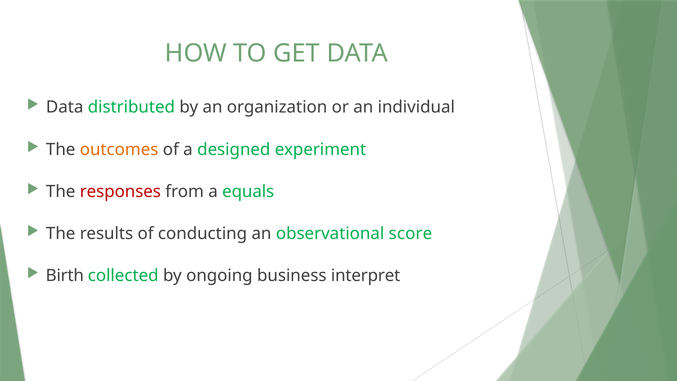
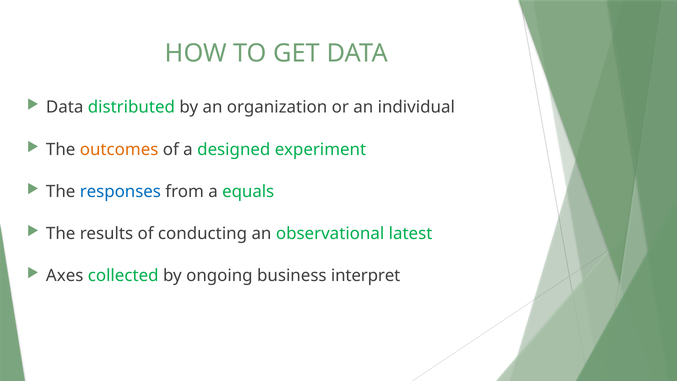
responses colour: red -> blue
score: score -> latest
Birth: Birth -> Axes
